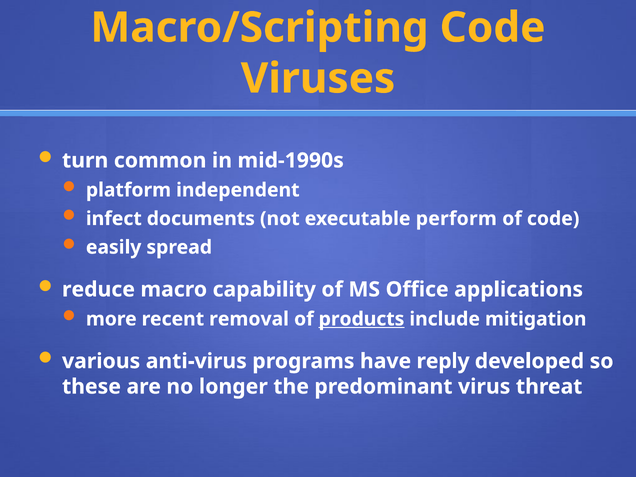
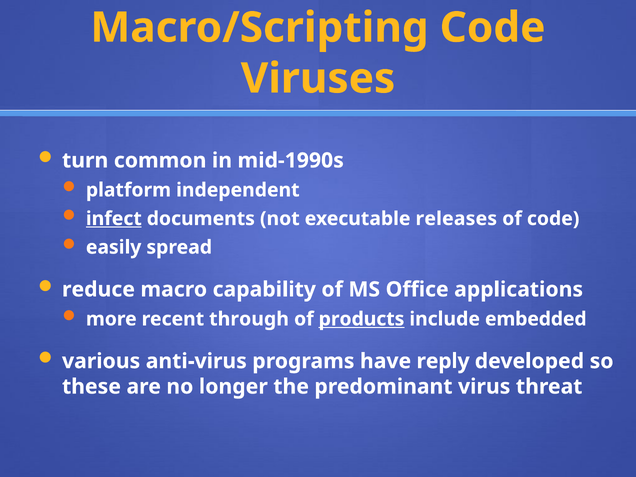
infect underline: none -> present
perform: perform -> releases
removal: removal -> through
mitigation: mitigation -> embedded
